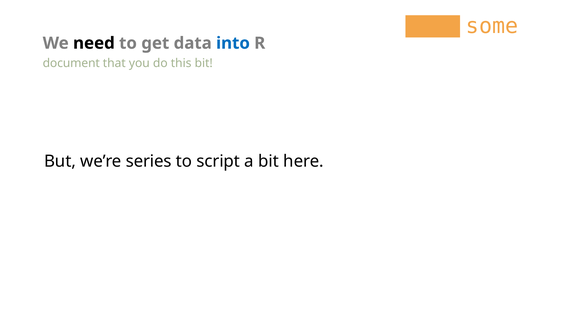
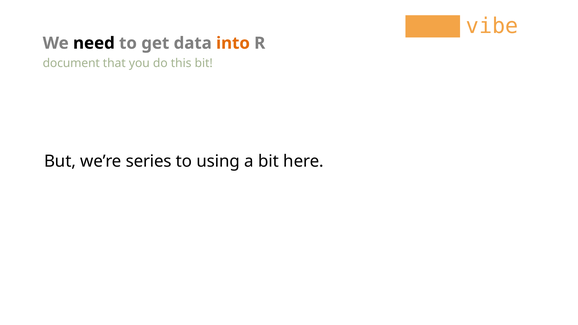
some: some -> vibe
into colour: blue -> orange
script: script -> using
